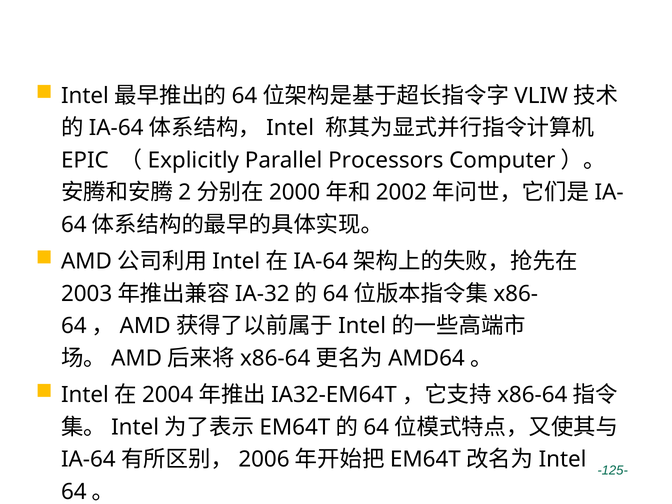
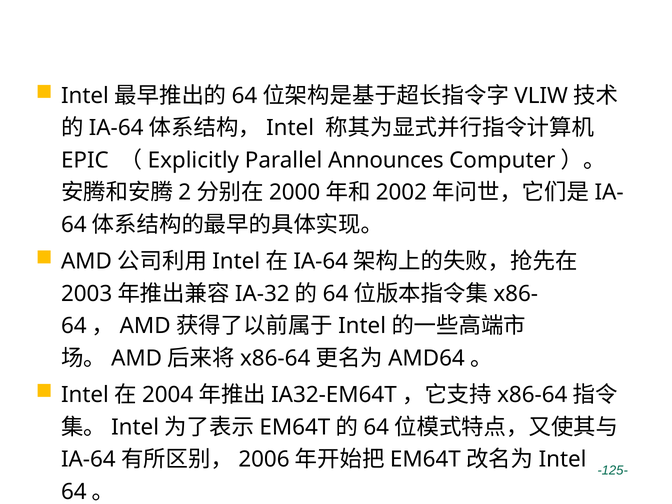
Processors: Processors -> Announces
